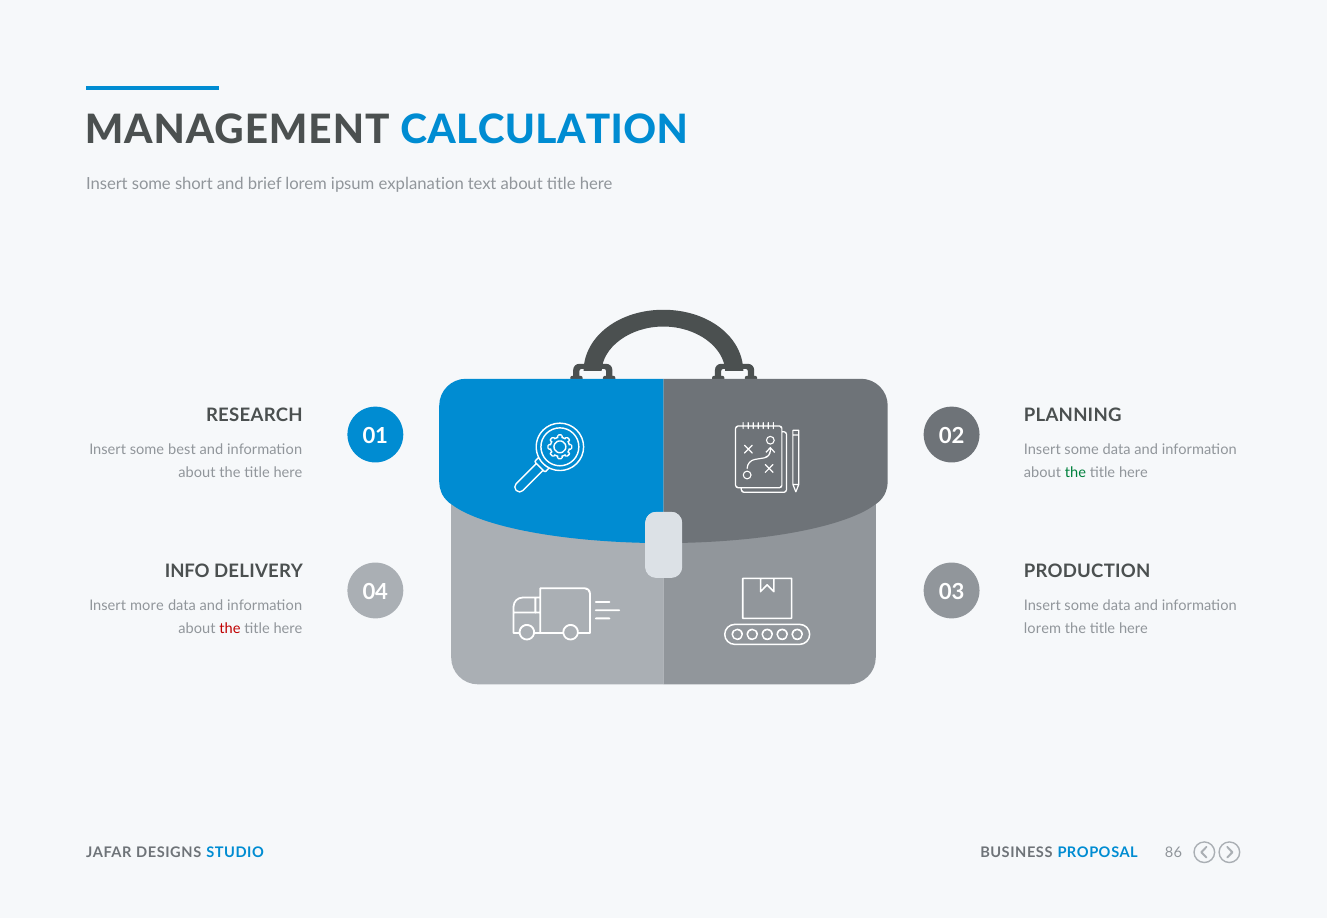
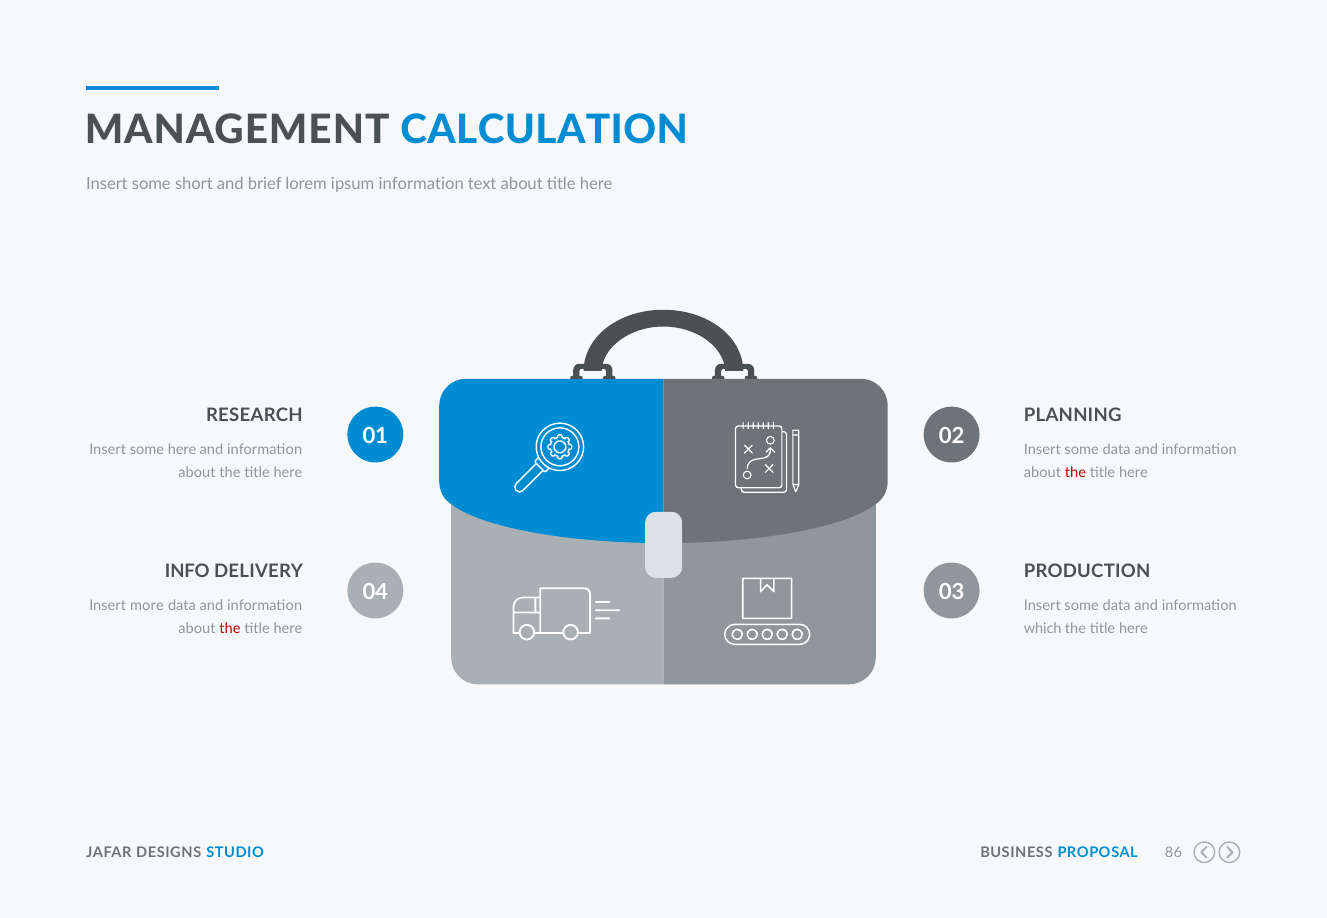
ipsum explanation: explanation -> information
some best: best -> here
the at (1075, 473) colour: green -> red
lorem at (1043, 629): lorem -> which
